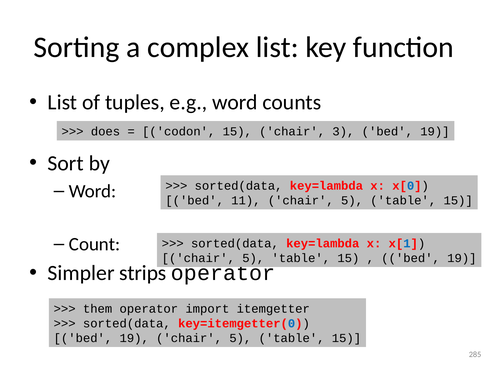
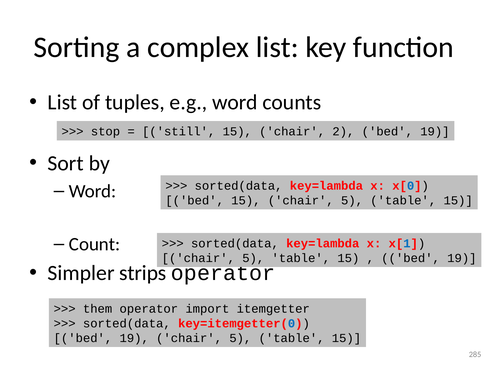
does: does -> stop
codon: codon -> still
3: 3 -> 2
bed 11: 11 -> 15
